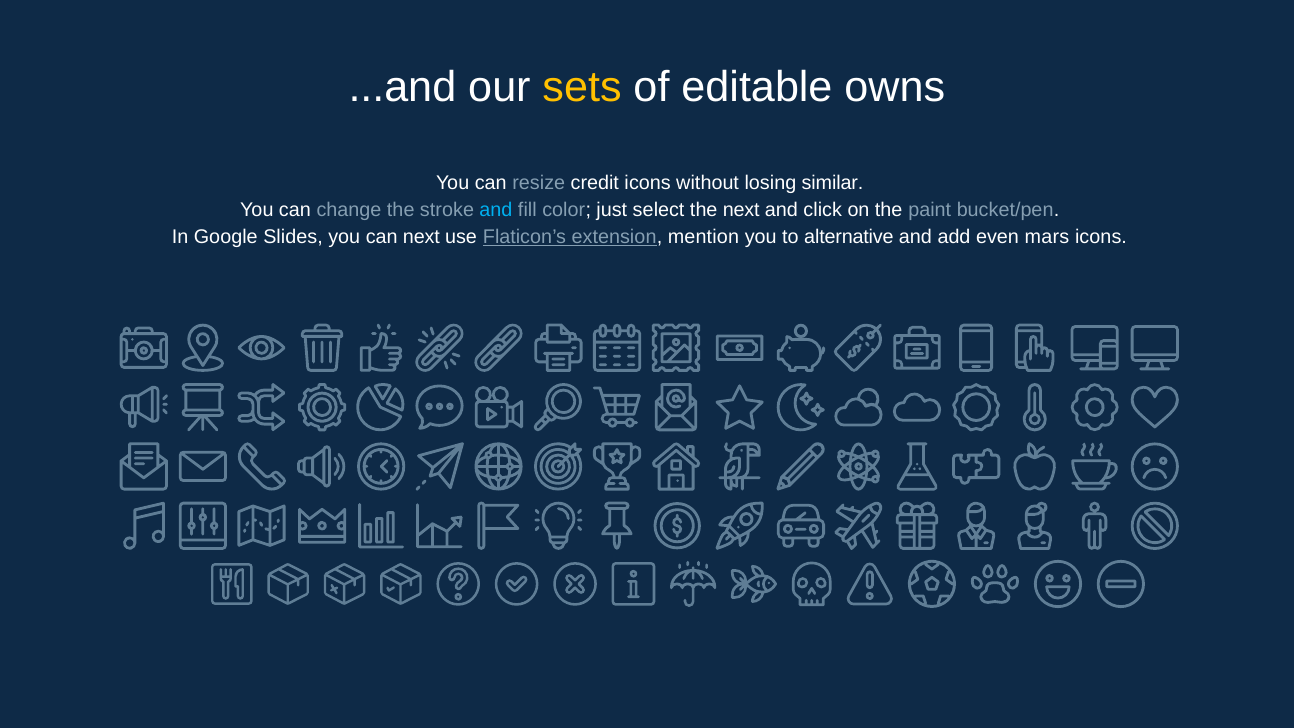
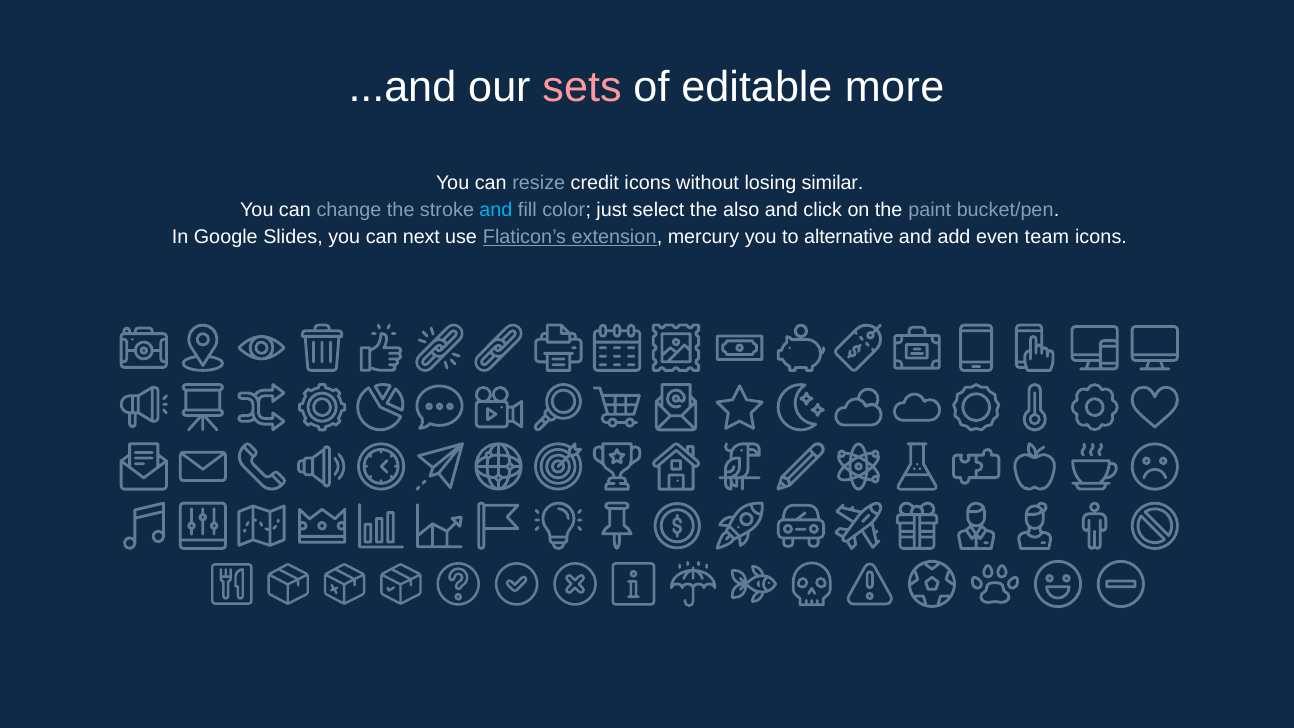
sets colour: yellow -> pink
owns: owns -> more
the next: next -> also
mention: mention -> mercury
mars: mars -> team
